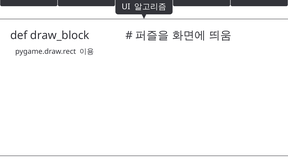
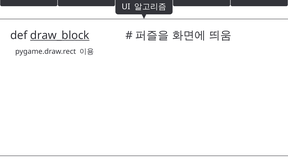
draw_block underline: none -> present
